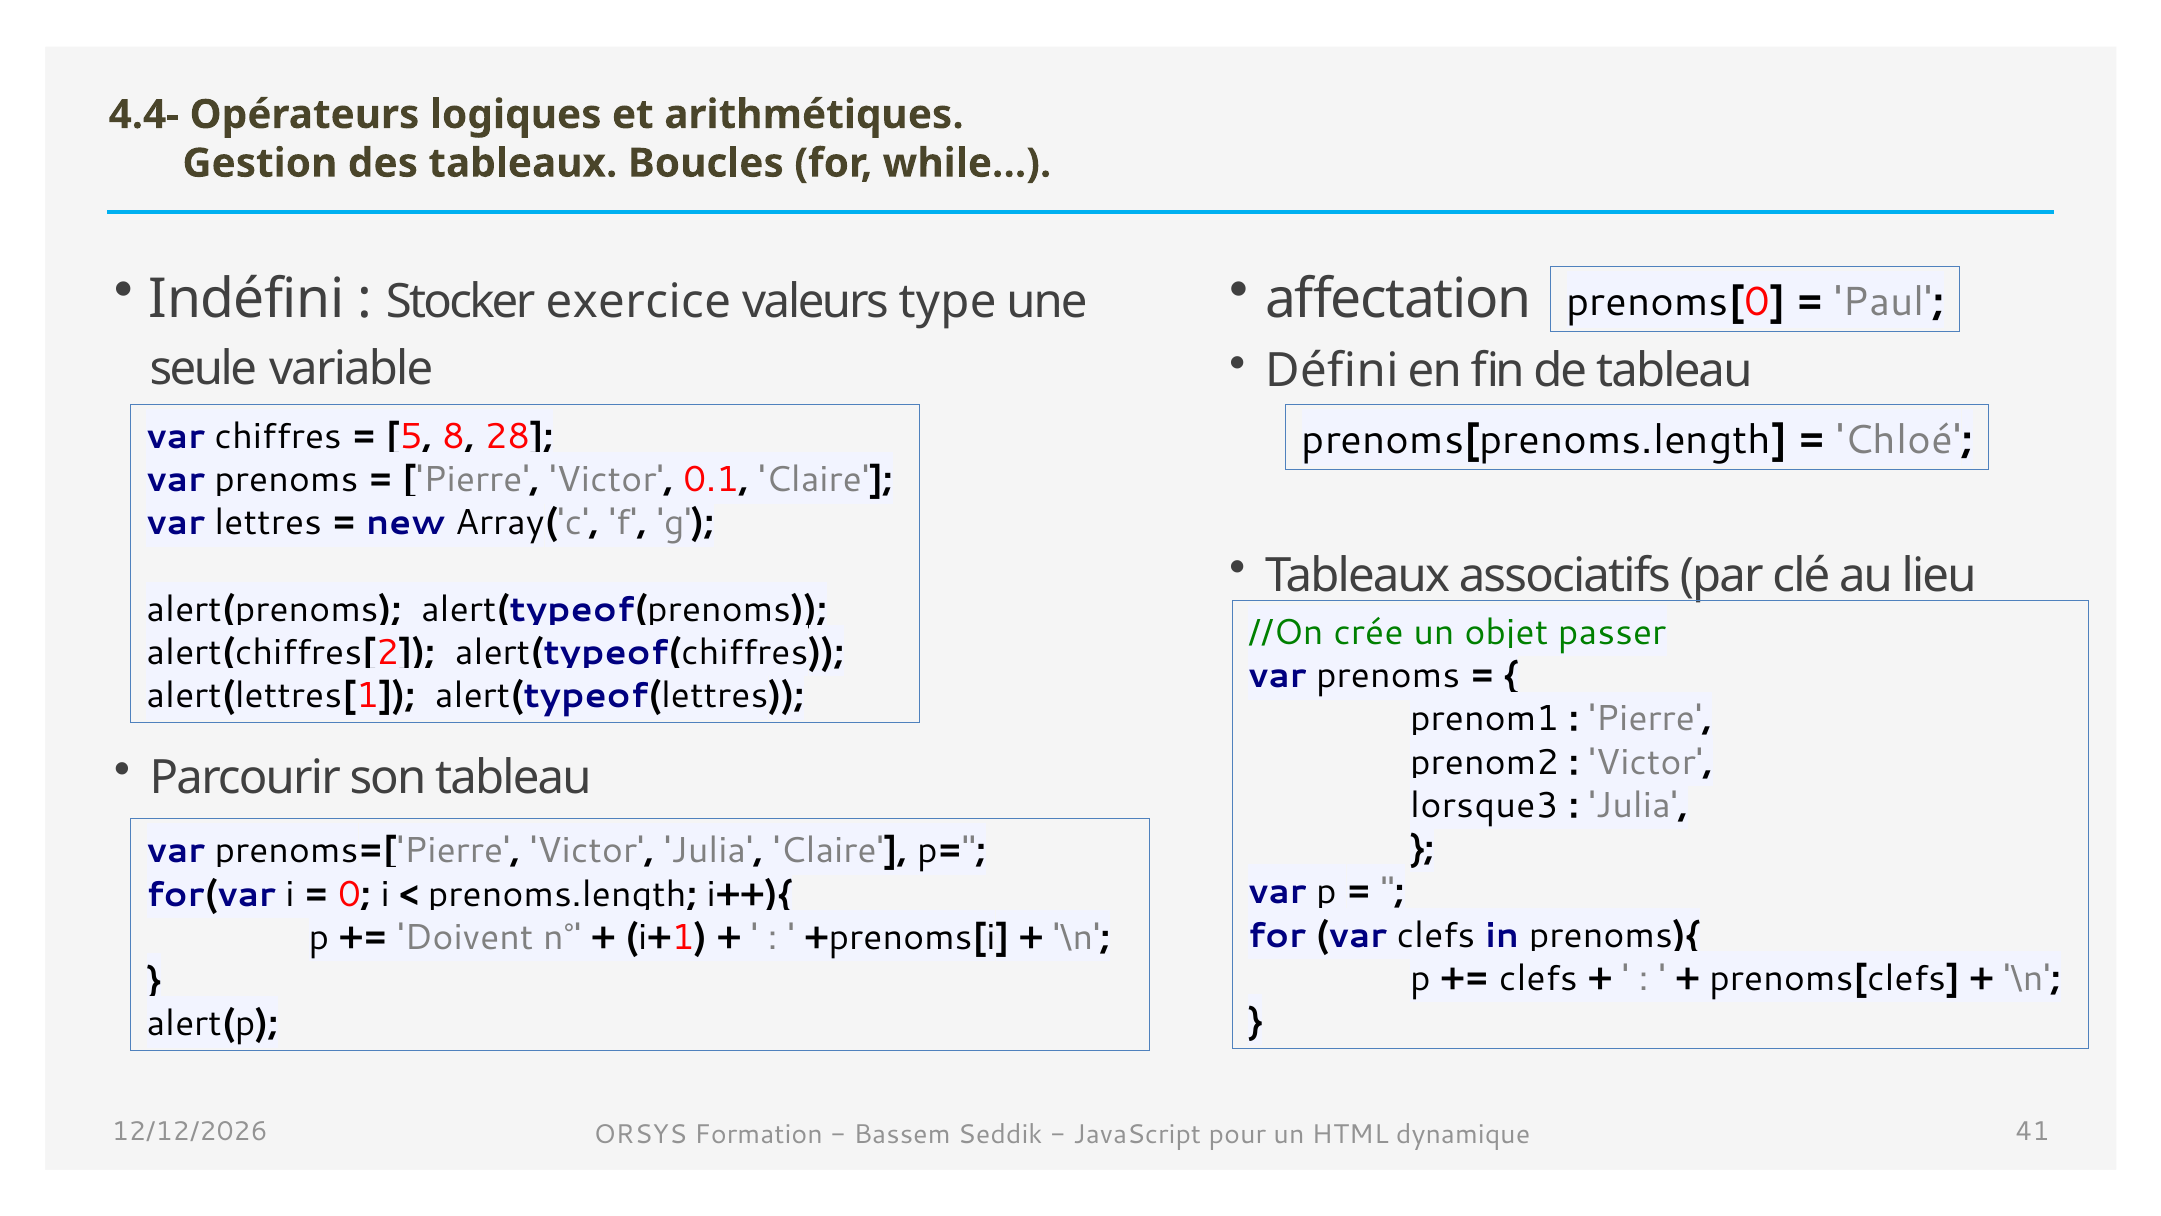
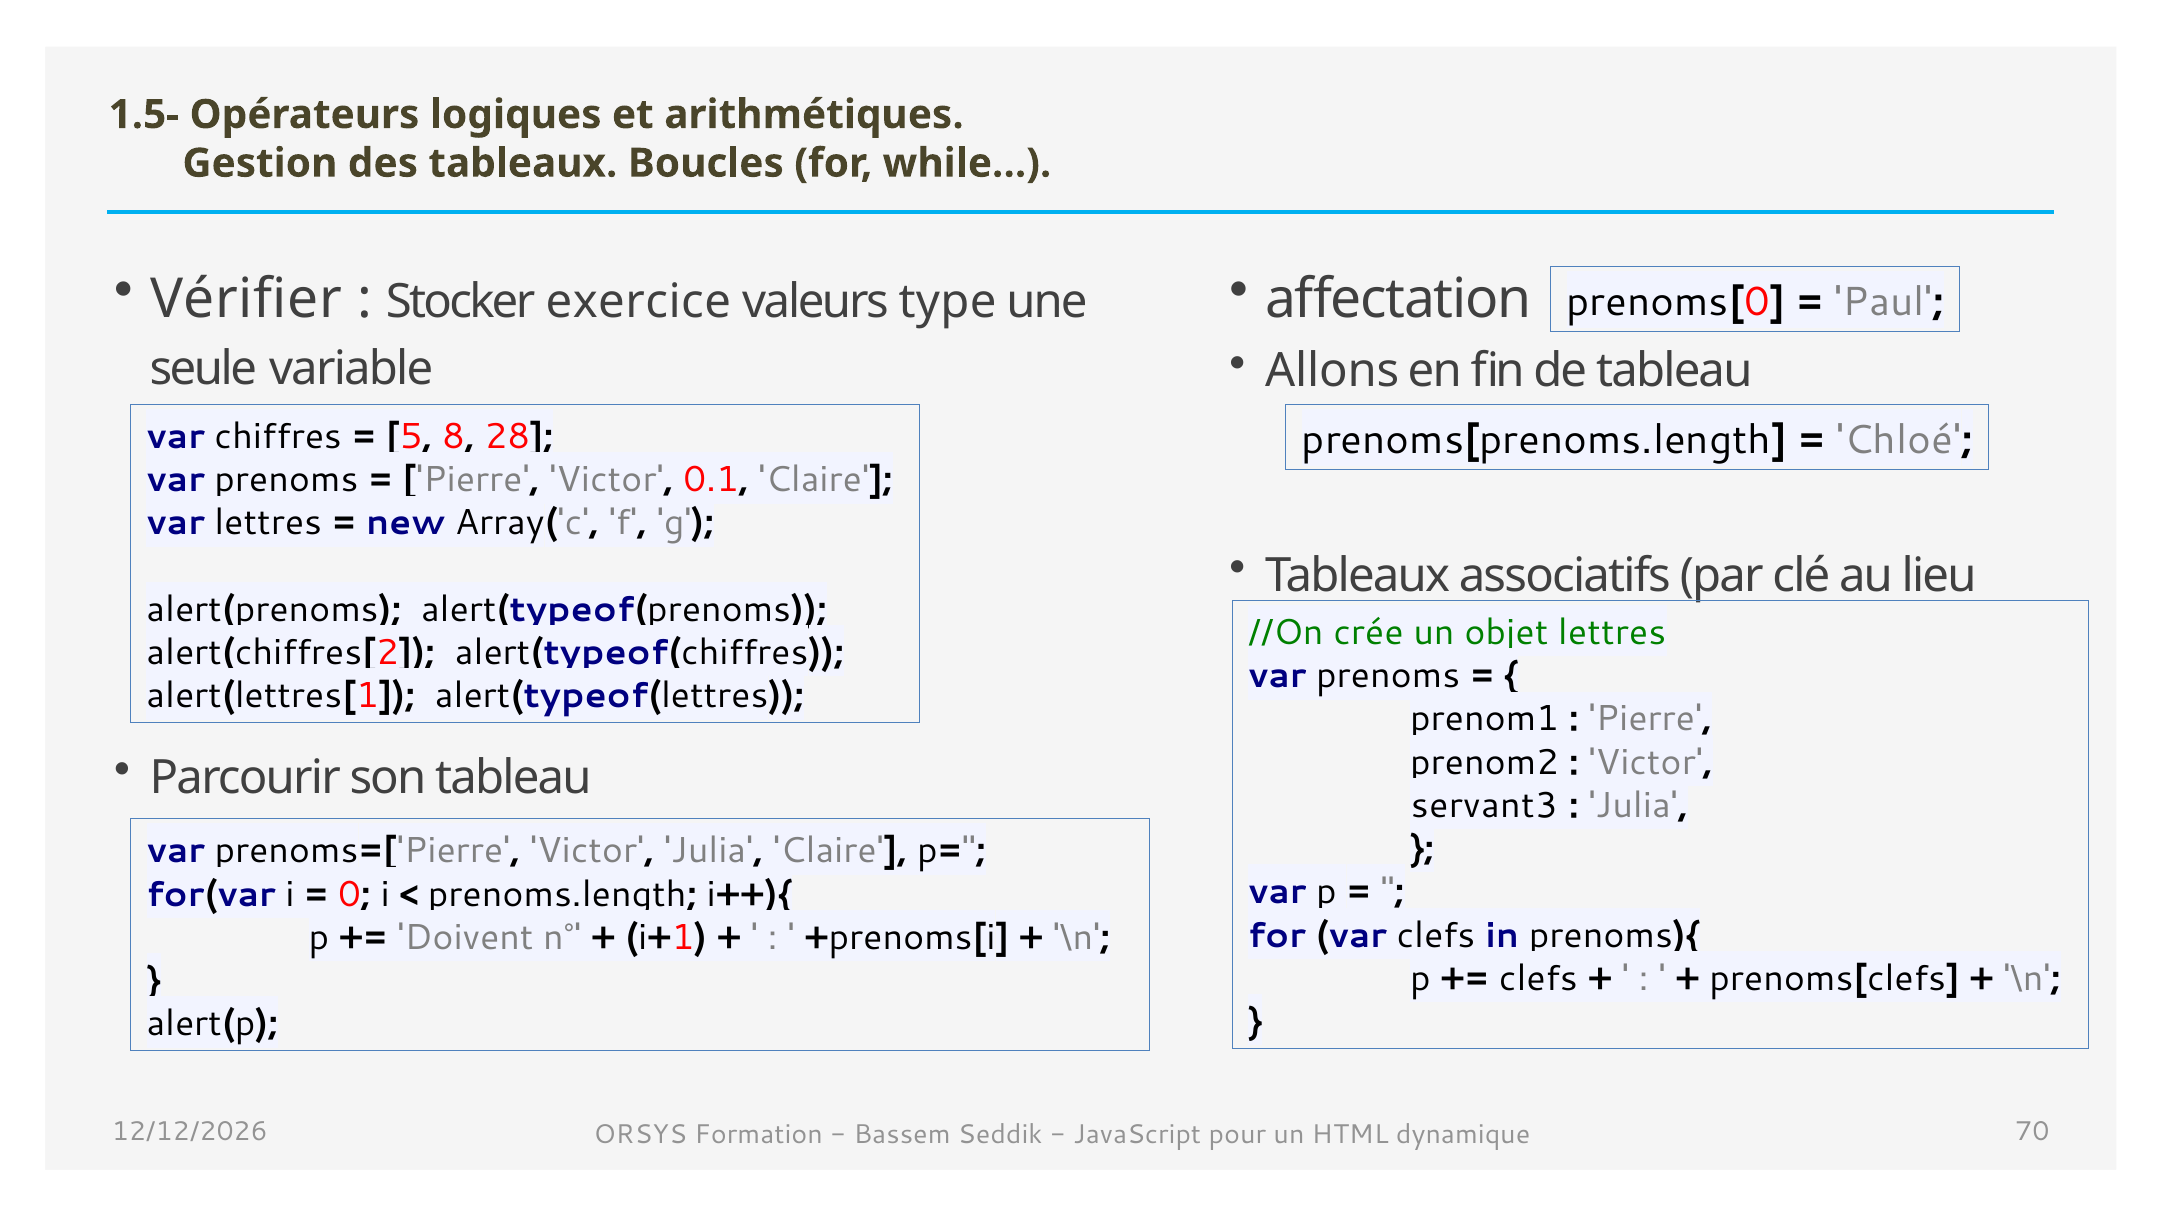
4.4-: 4.4- -> 1.5-
Indéfini: Indéfini -> Vérifier
Défini: Défini -> Allons
passer at (1612, 632): passer -> lettres
lorsque3: lorsque3 -> servant3
41: 41 -> 70
